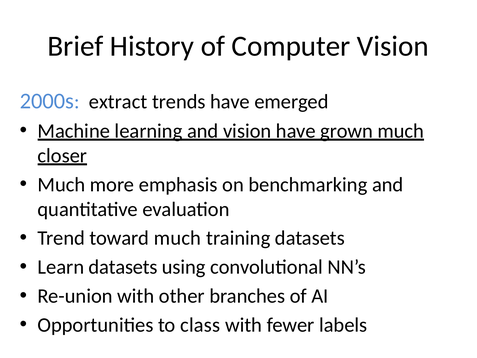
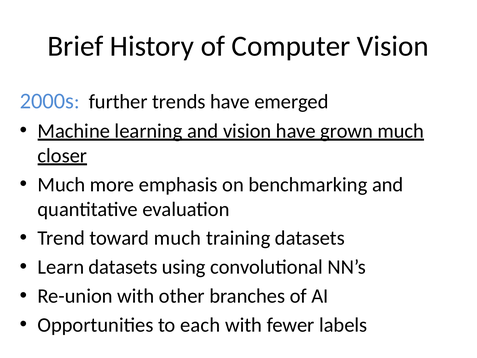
extract: extract -> further
class: class -> each
